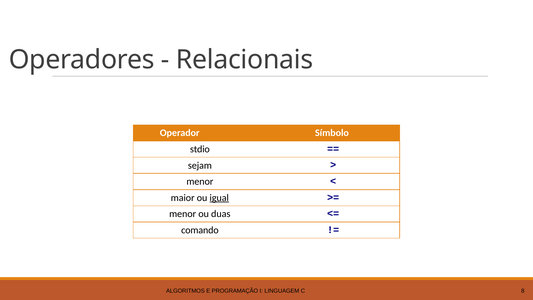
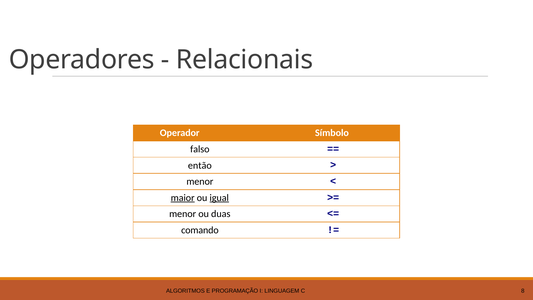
stdio: stdio -> falso
sejam: sejam -> então
maior underline: none -> present
